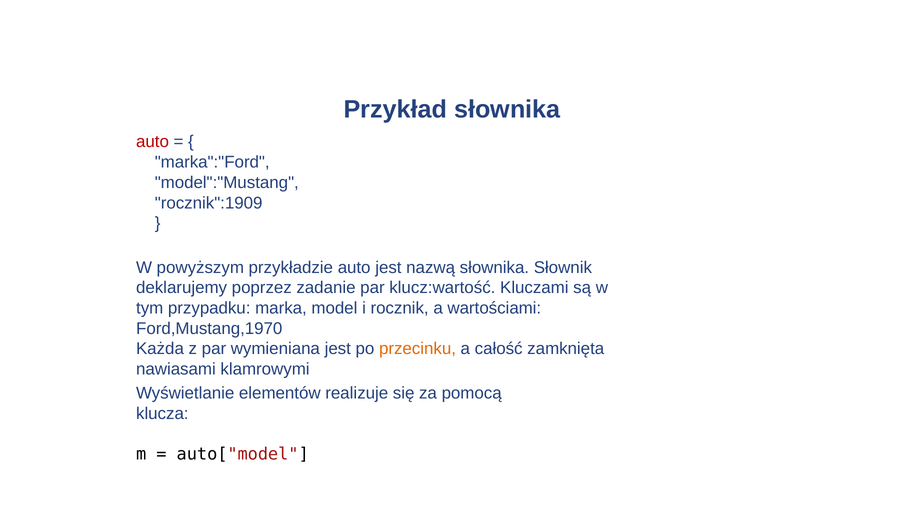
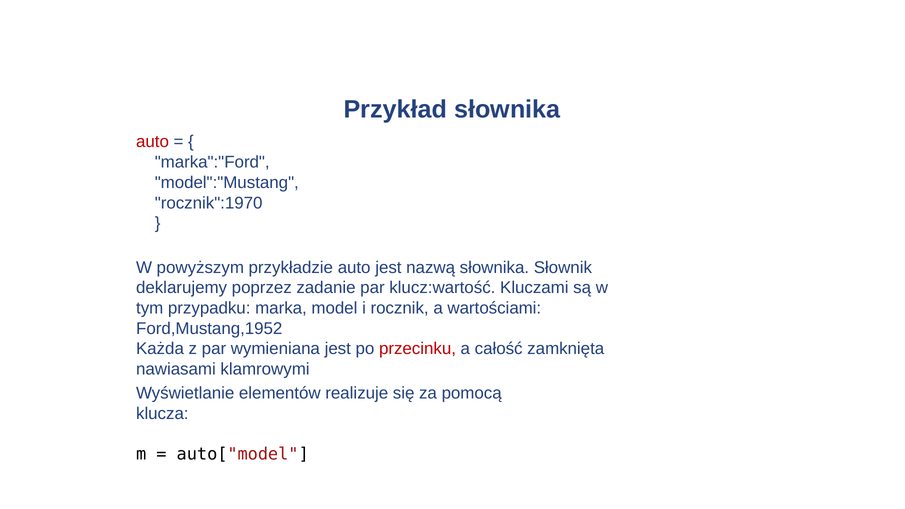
rocznik":1909: rocznik":1909 -> rocznik":1970
Ford,Mustang,1970: Ford,Mustang,1970 -> Ford,Mustang,1952
przecinku colour: orange -> red
